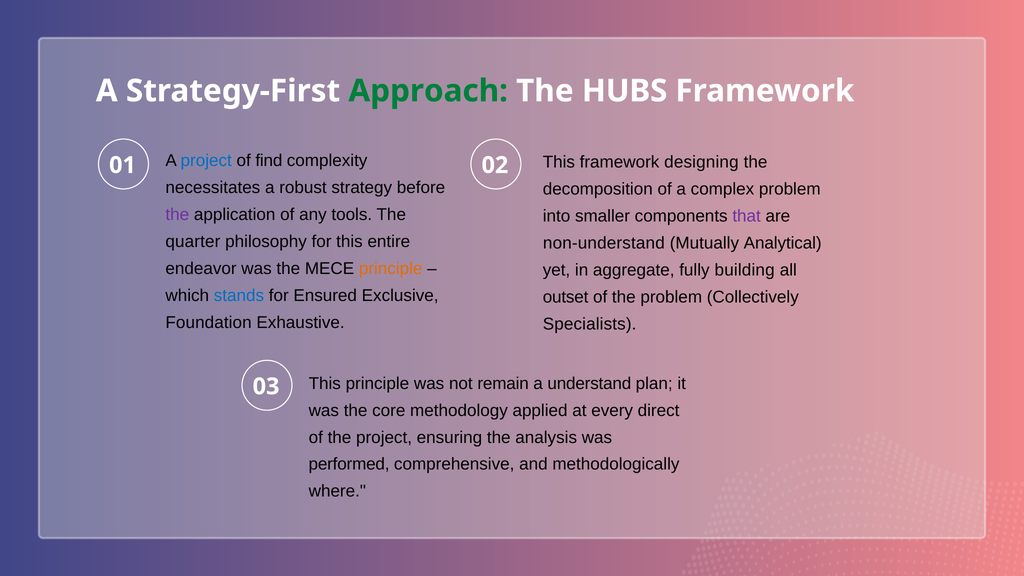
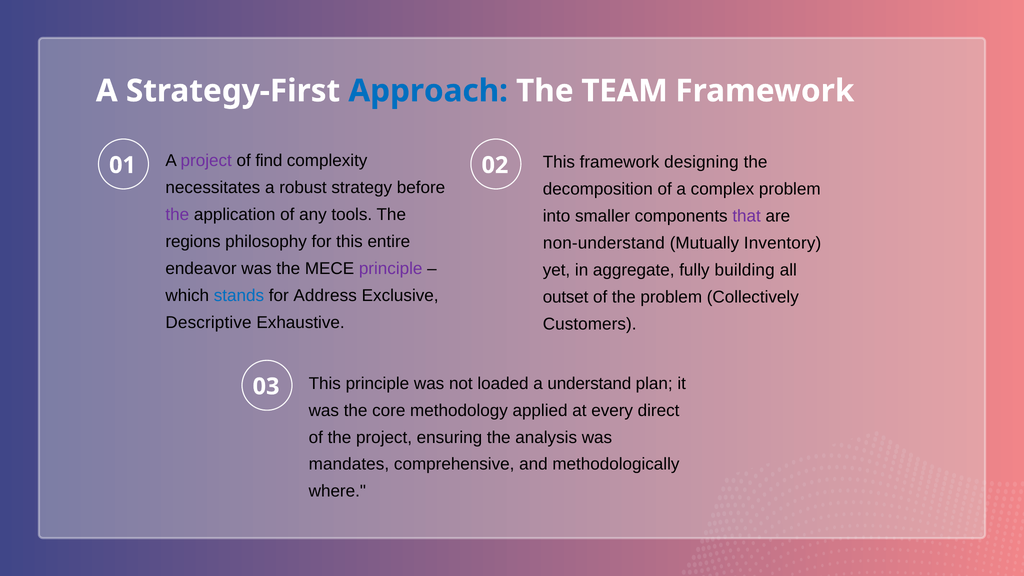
Approach colour: green -> blue
HUBS: HUBS -> TEAM
project at (206, 161) colour: blue -> purple
quarter: quarter -> regions
Analytical: Analytical -> Inventory
principle at (391, 268) colour: orange -> purple
Ensured: Ensured -> Address
Foundation: Foundation -> Descriptive
Specialists: Specialists -> Customers
remain: remain -> loaded
performed: performed -> mandates
